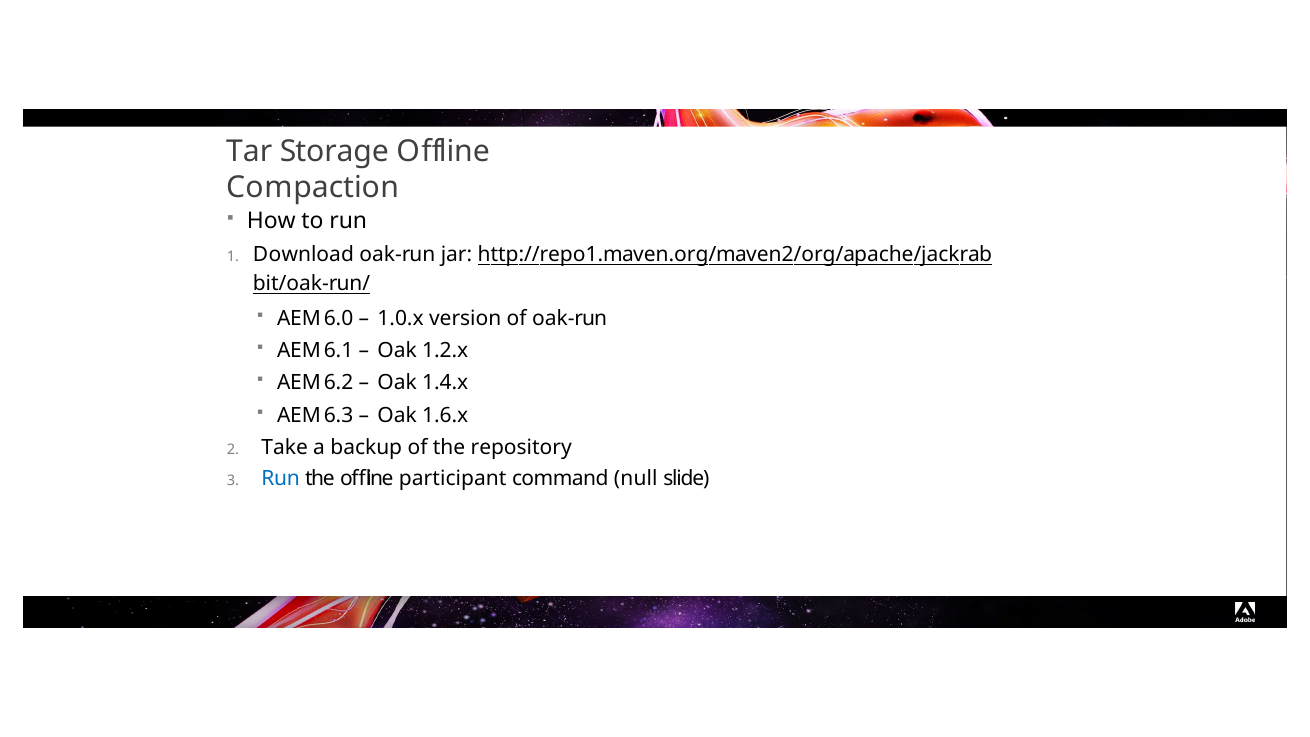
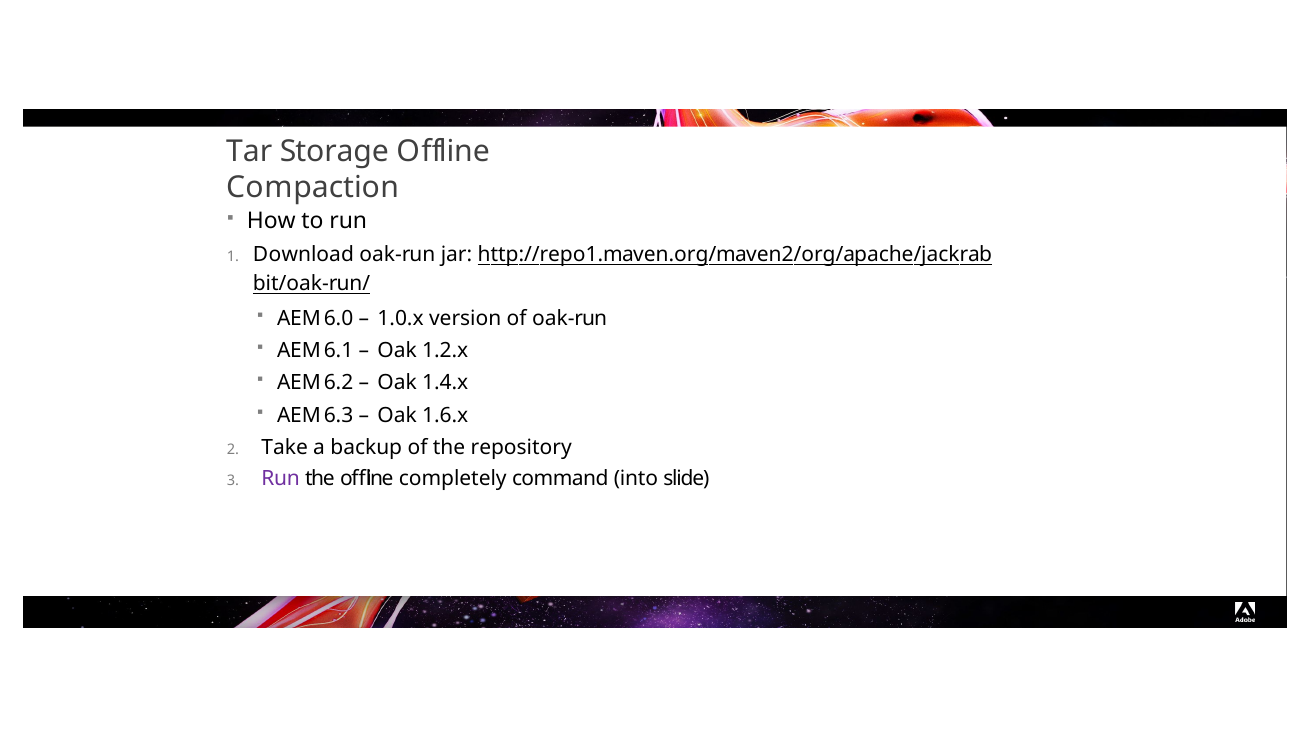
Run at (281, 479) colour: blue -> purple
participant: participant -> completely
null: null -> into
